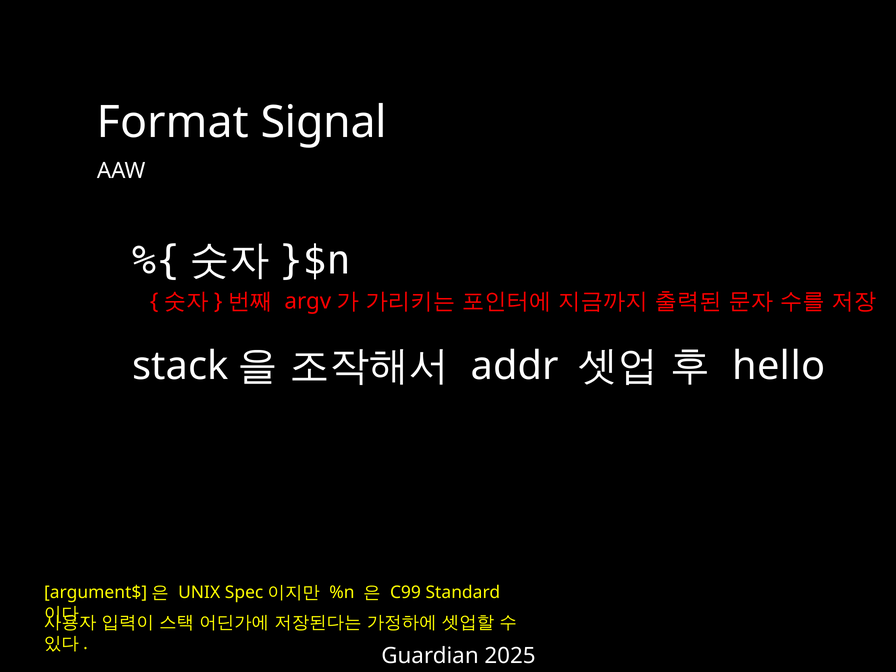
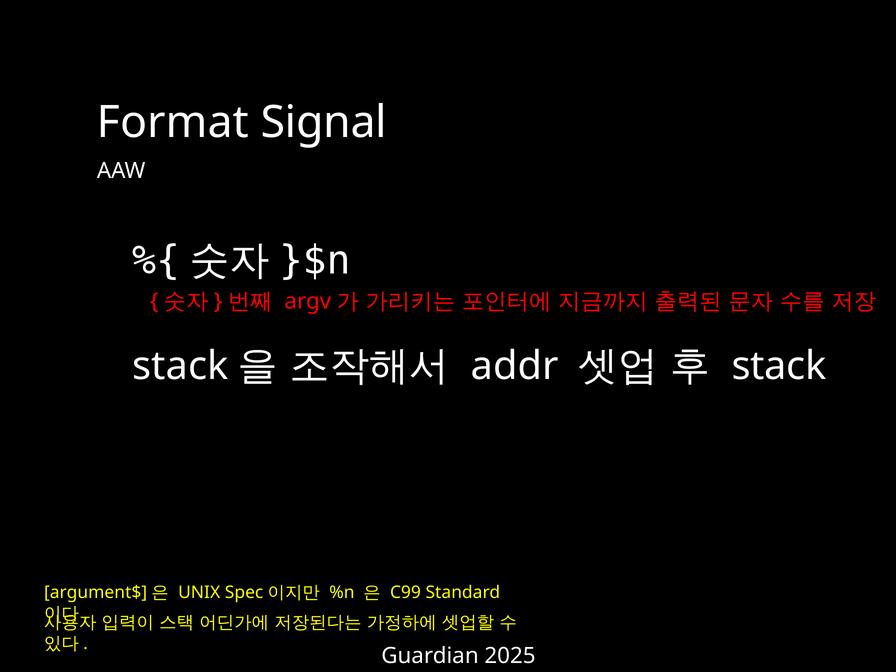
hello at (779, 366): hello -> stack
